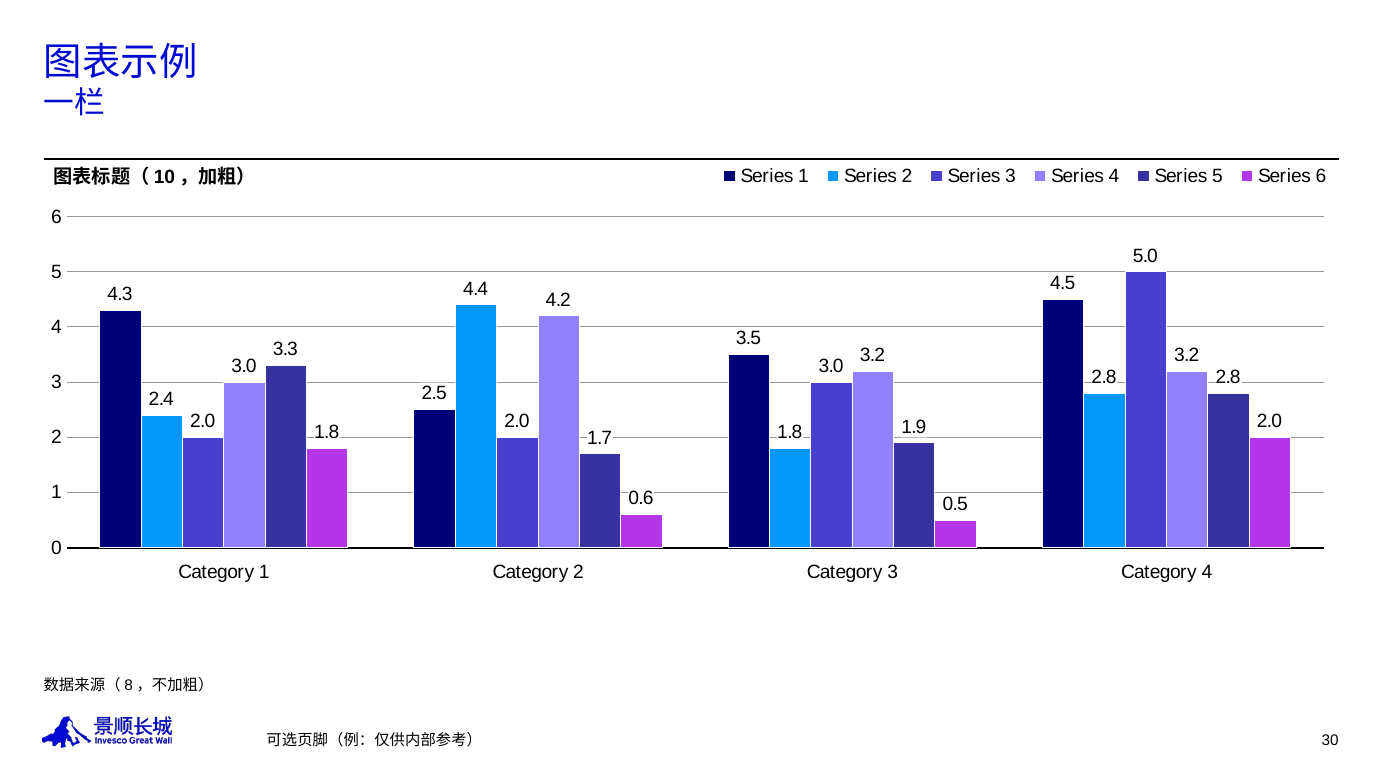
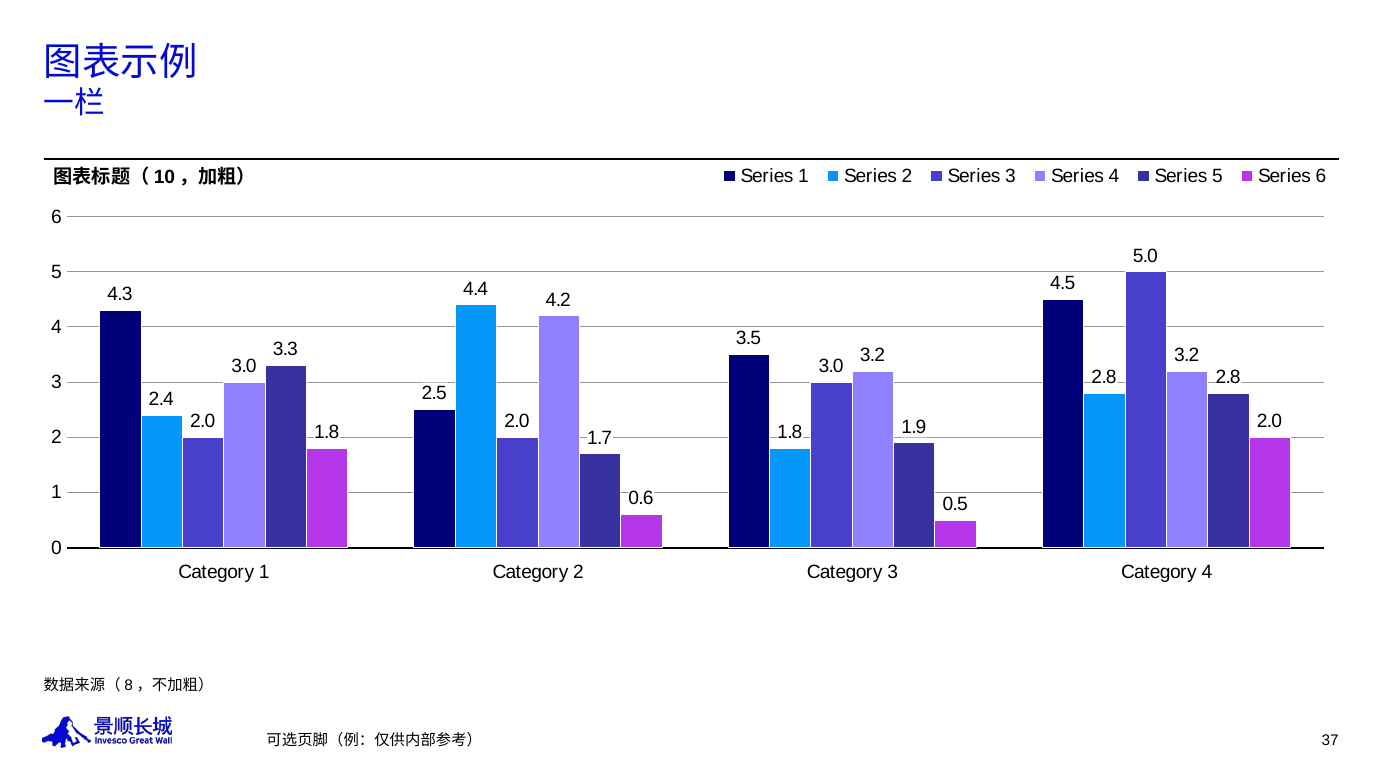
30: 30 -> 37
